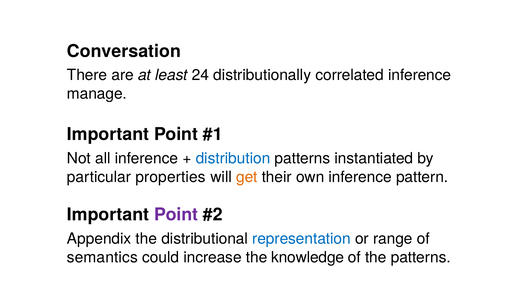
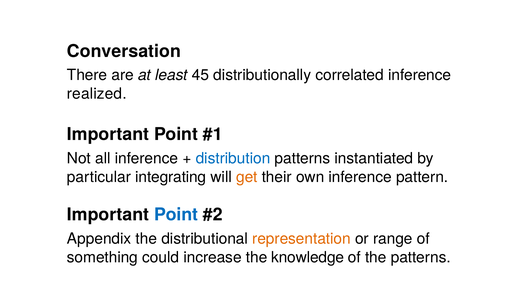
24: 24 -> 45
manage: manage -> realized
properties: properties -> integrating
Point at (176, 215) colour: purple -> blue
representation colour: blue -> orange
semantics: semantics -> something
